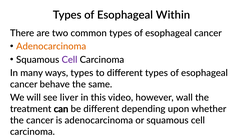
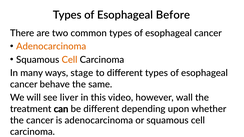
Within: Within -> Before
Cell at (70, 60) colour: purple -> orange
ways types: types -> stage
